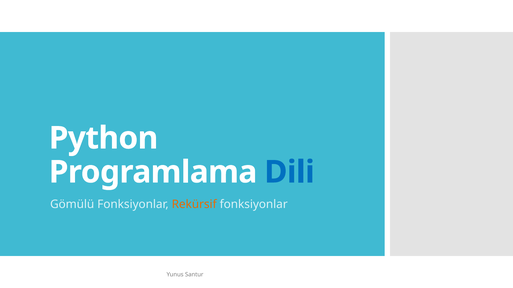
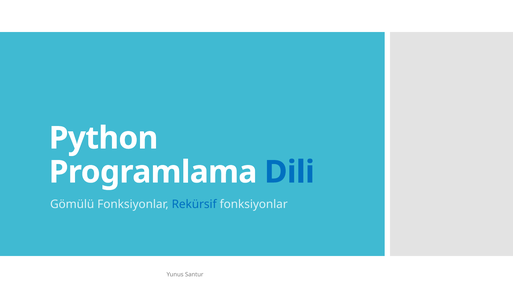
Rekürsif colour: orange -> blue
